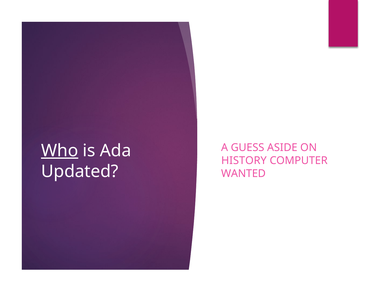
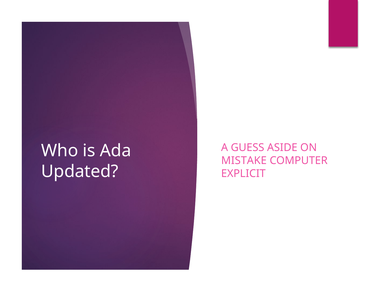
Who underline: present -> none
HISTORY: HISTORY -> MISTAKE
WANTED: WANTED -> EXPLICIT
